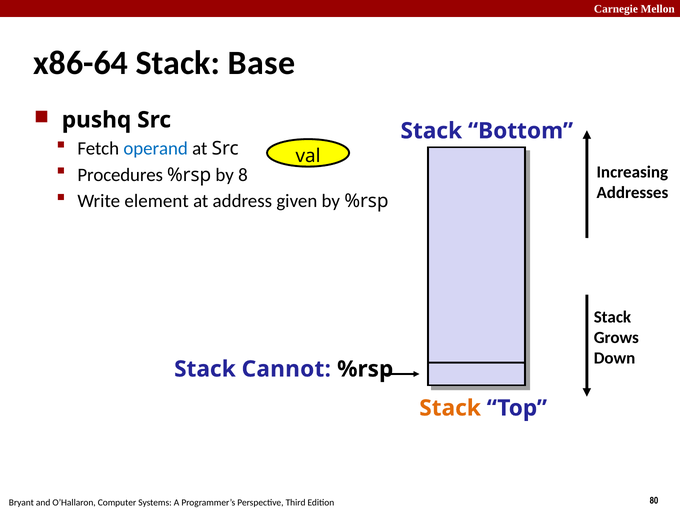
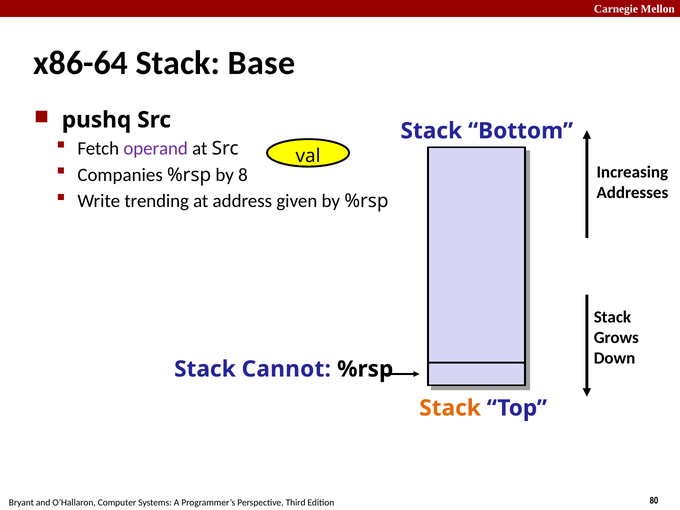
operand colour: blue -> purple
Procedures: Procedures -> Companies
element: element -> trending
